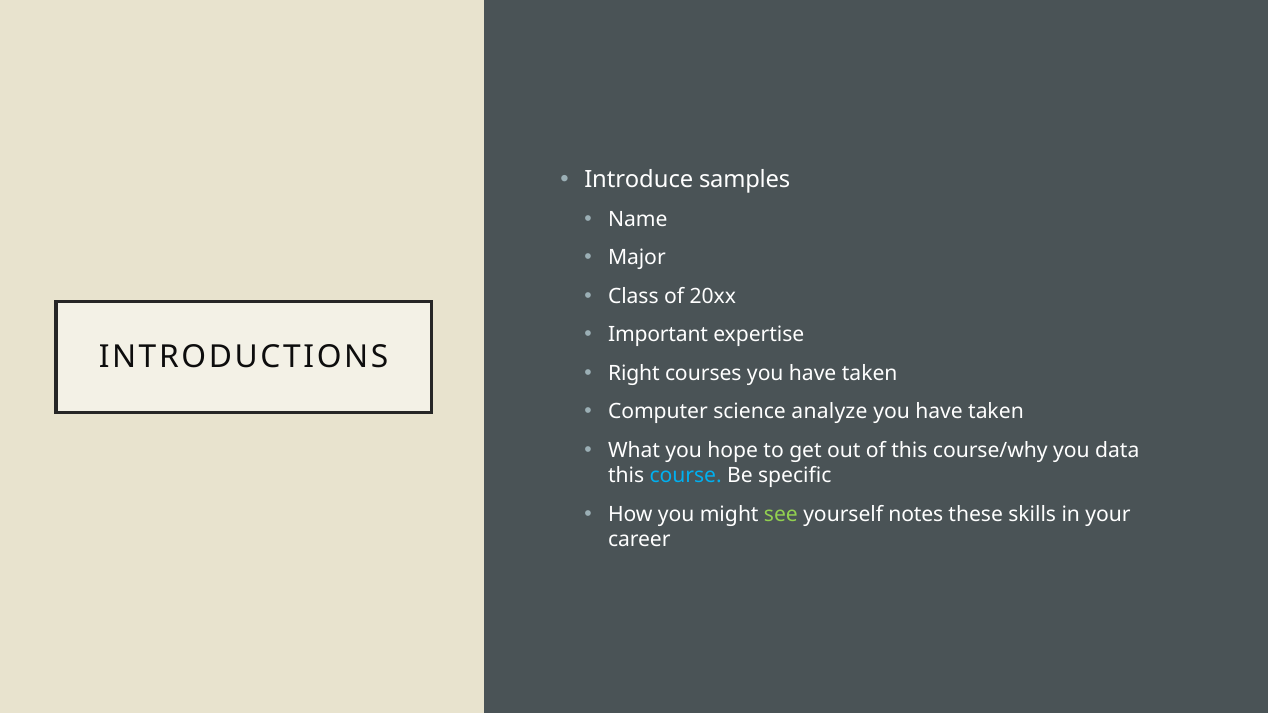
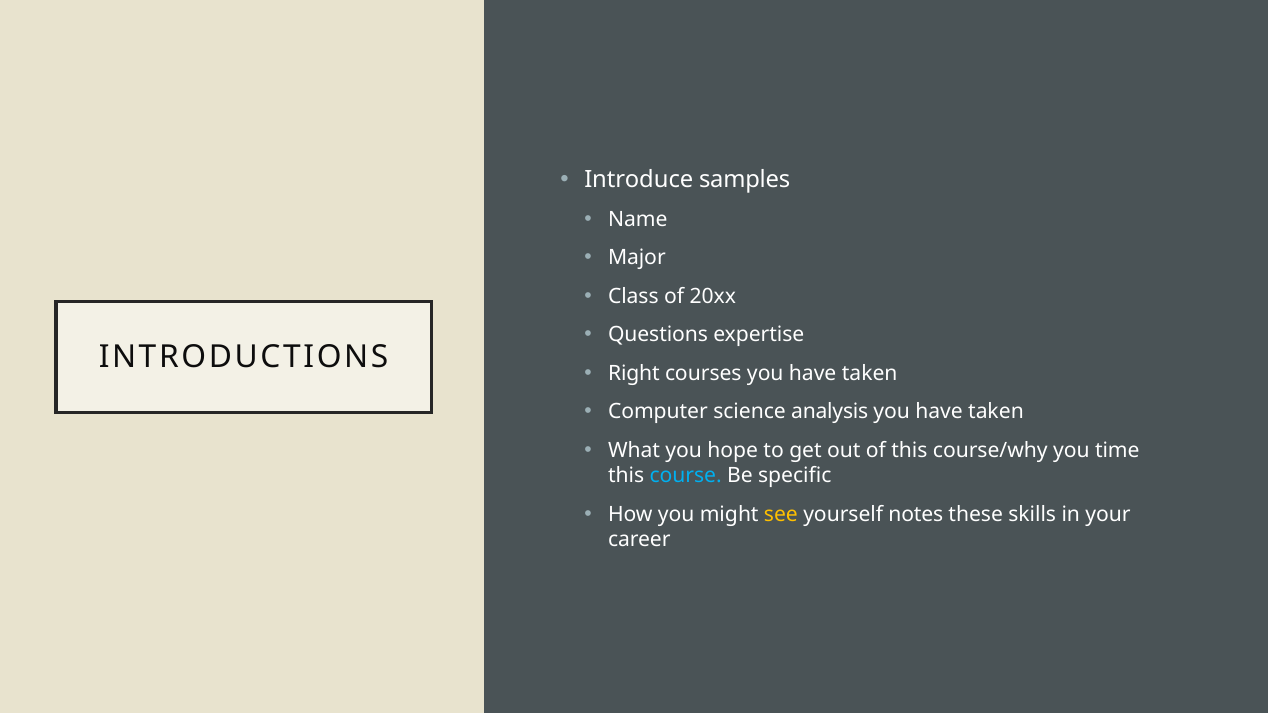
Important: Important -> Questions
analyze: analyze -> analysis
data: data -> time
see colour: light green -> yellow
